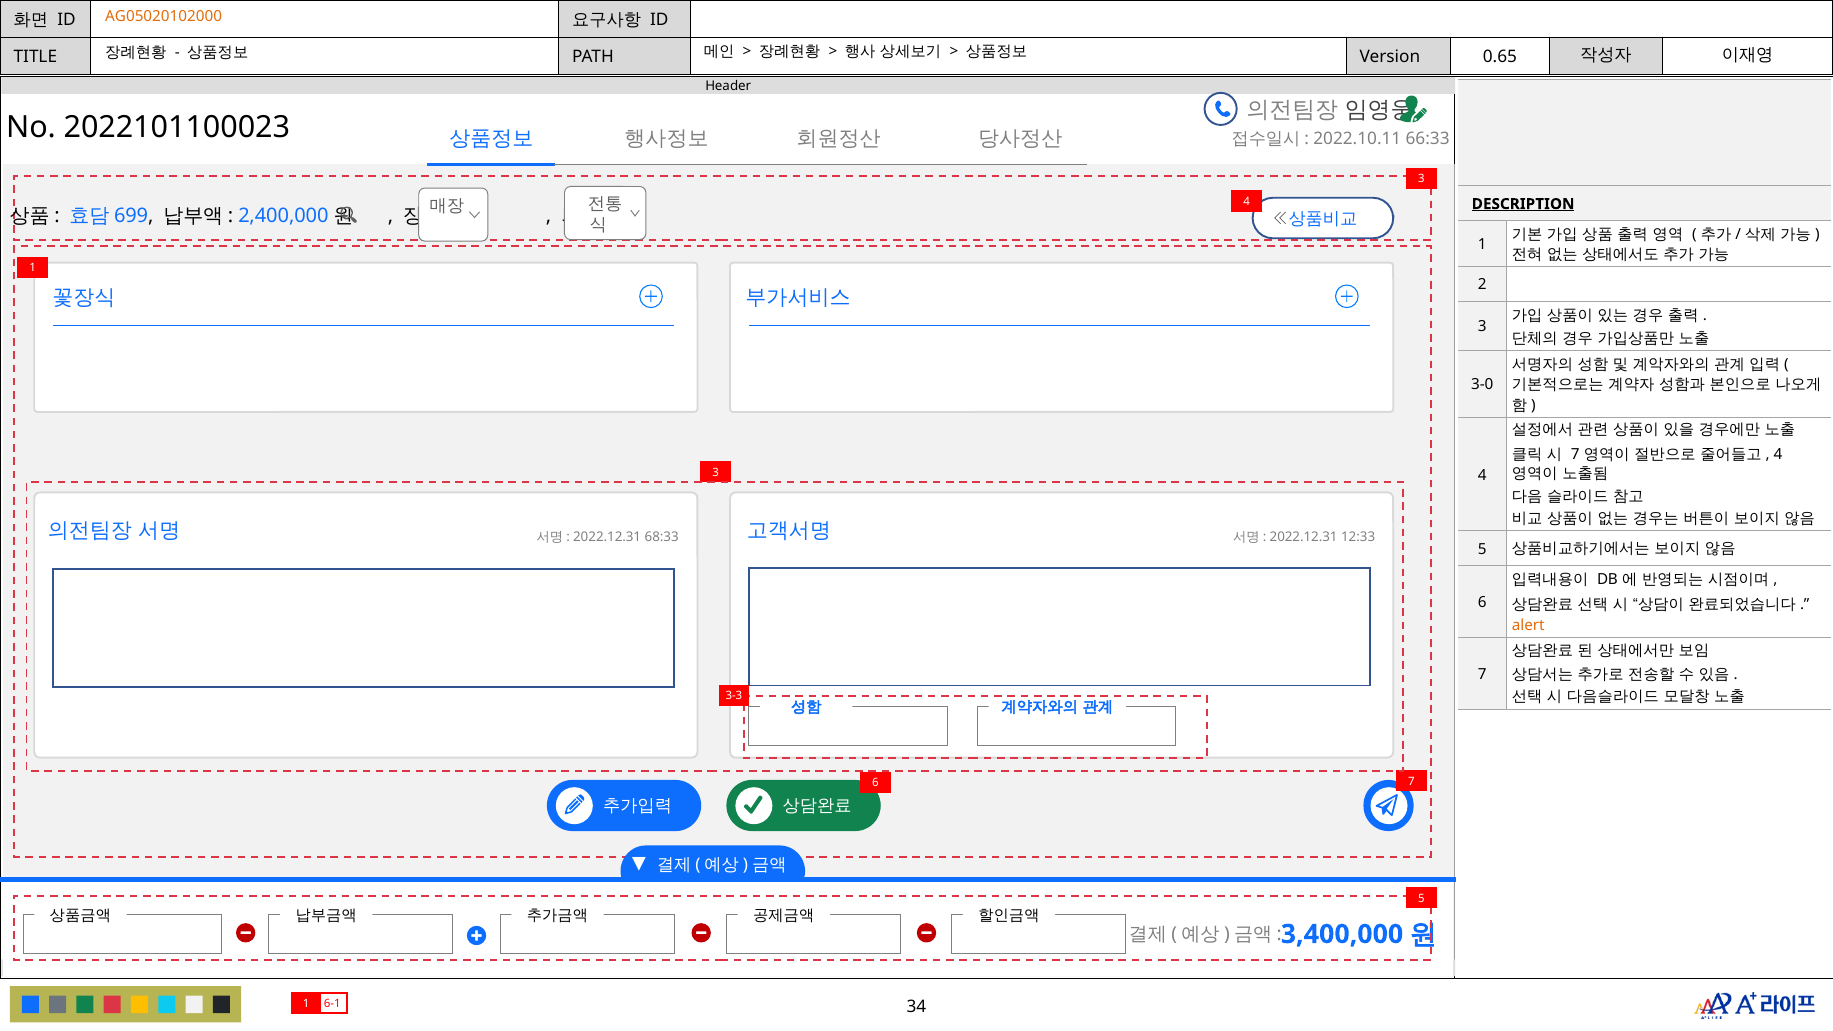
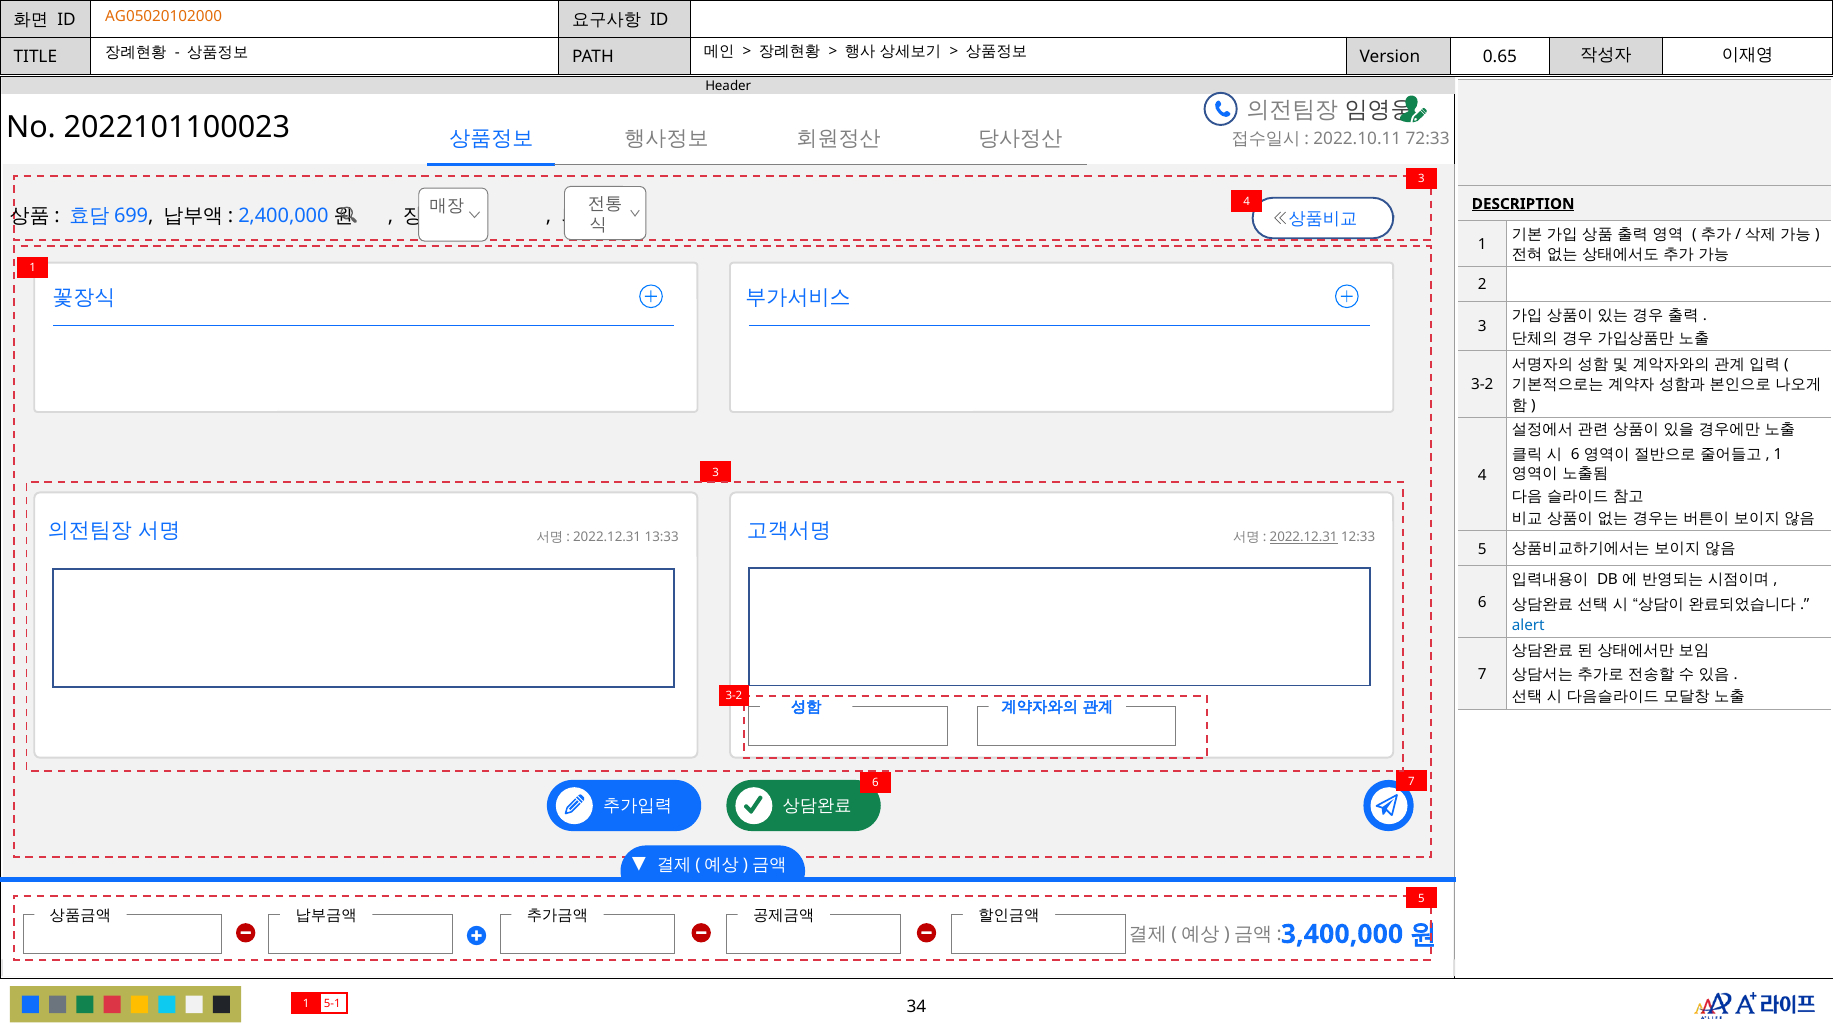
66:33: 66:33 -> 72:33
3-0 at (1482, 385): 3-0 -> 3-2
7 at (1575, 454): 7 -> 6
4 at (1778, 454): 4 -> 1
68:33: 68:33 -> 13:33
2022.12.31 at (1304, 537) underline: none -> present
alert colour: orange -> blue
3-3 at (734, 696): 3-3 -> 3-2
6-1: 6-1 -> 5-1
